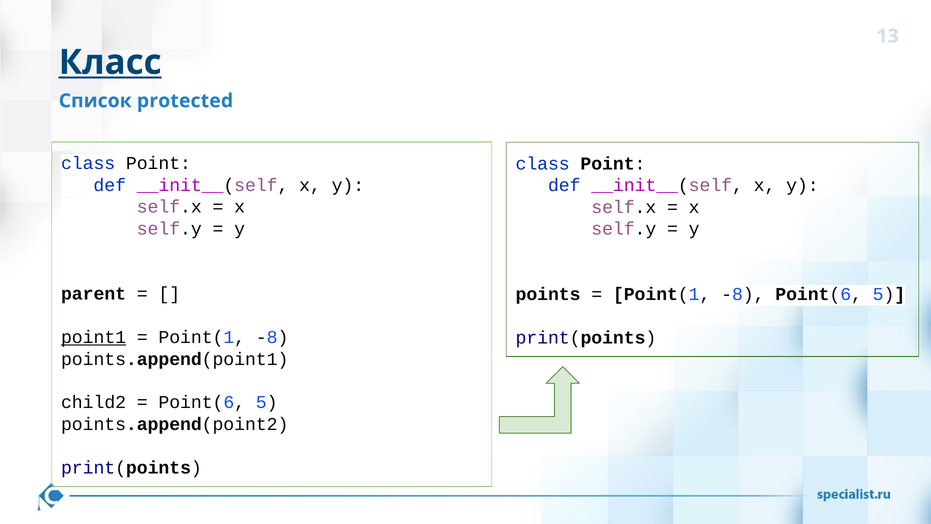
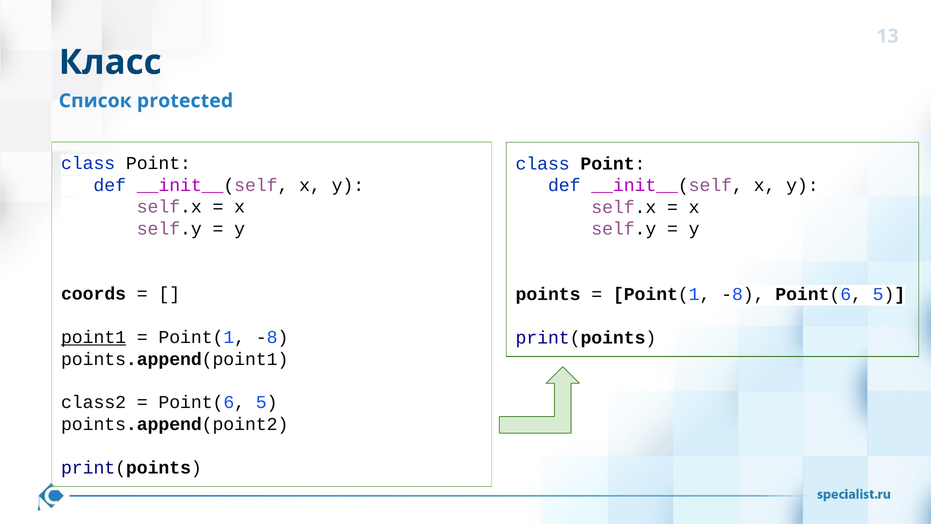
Класс underline: present -> none
parent: parent -> coords
child2: child2 -> class2
